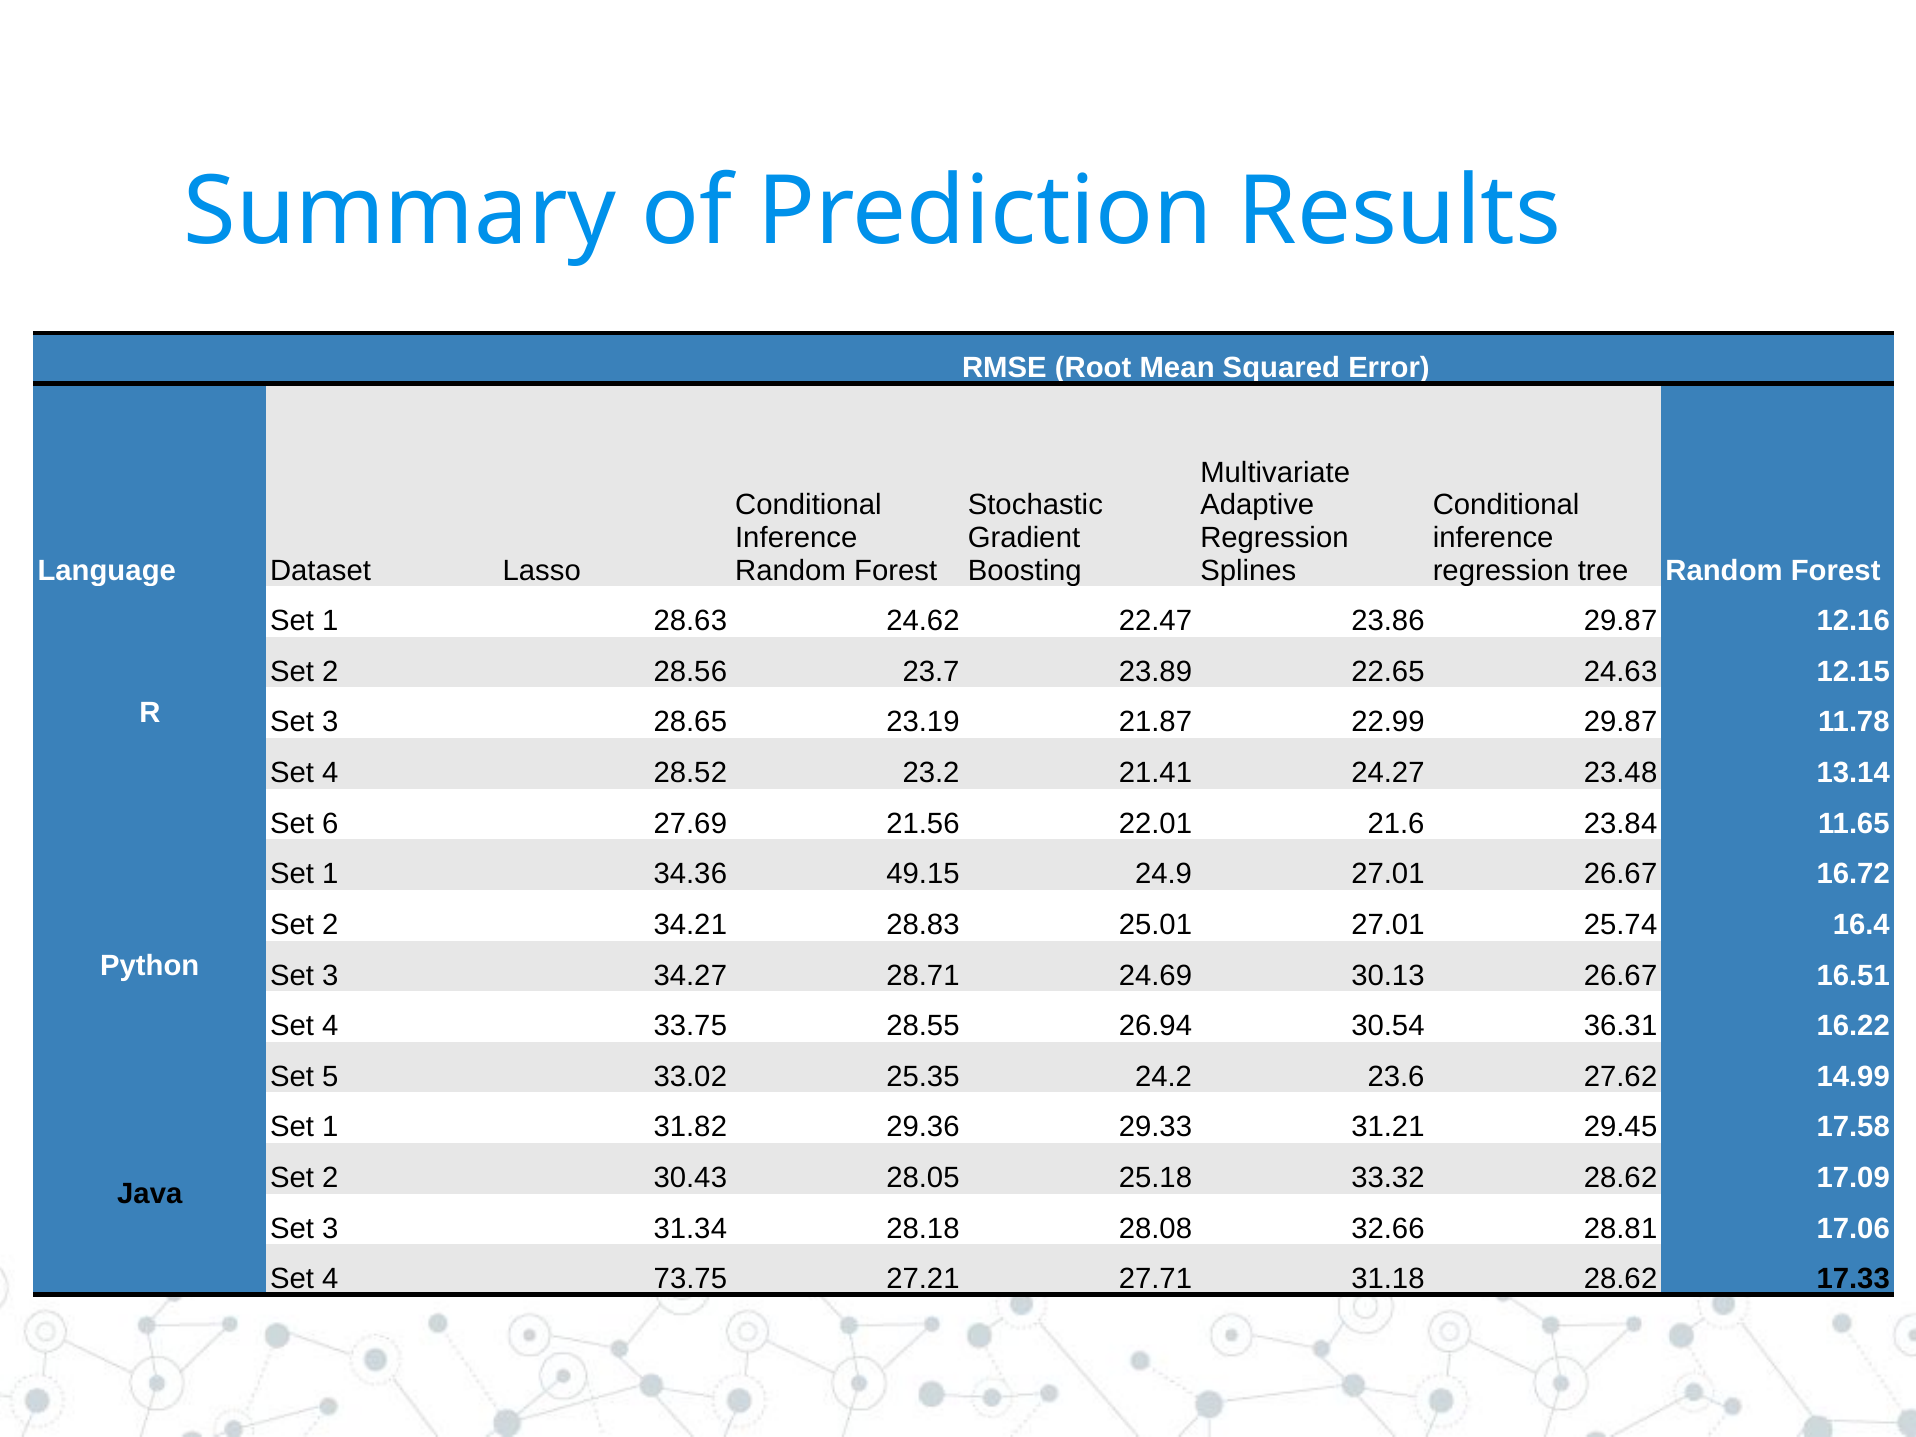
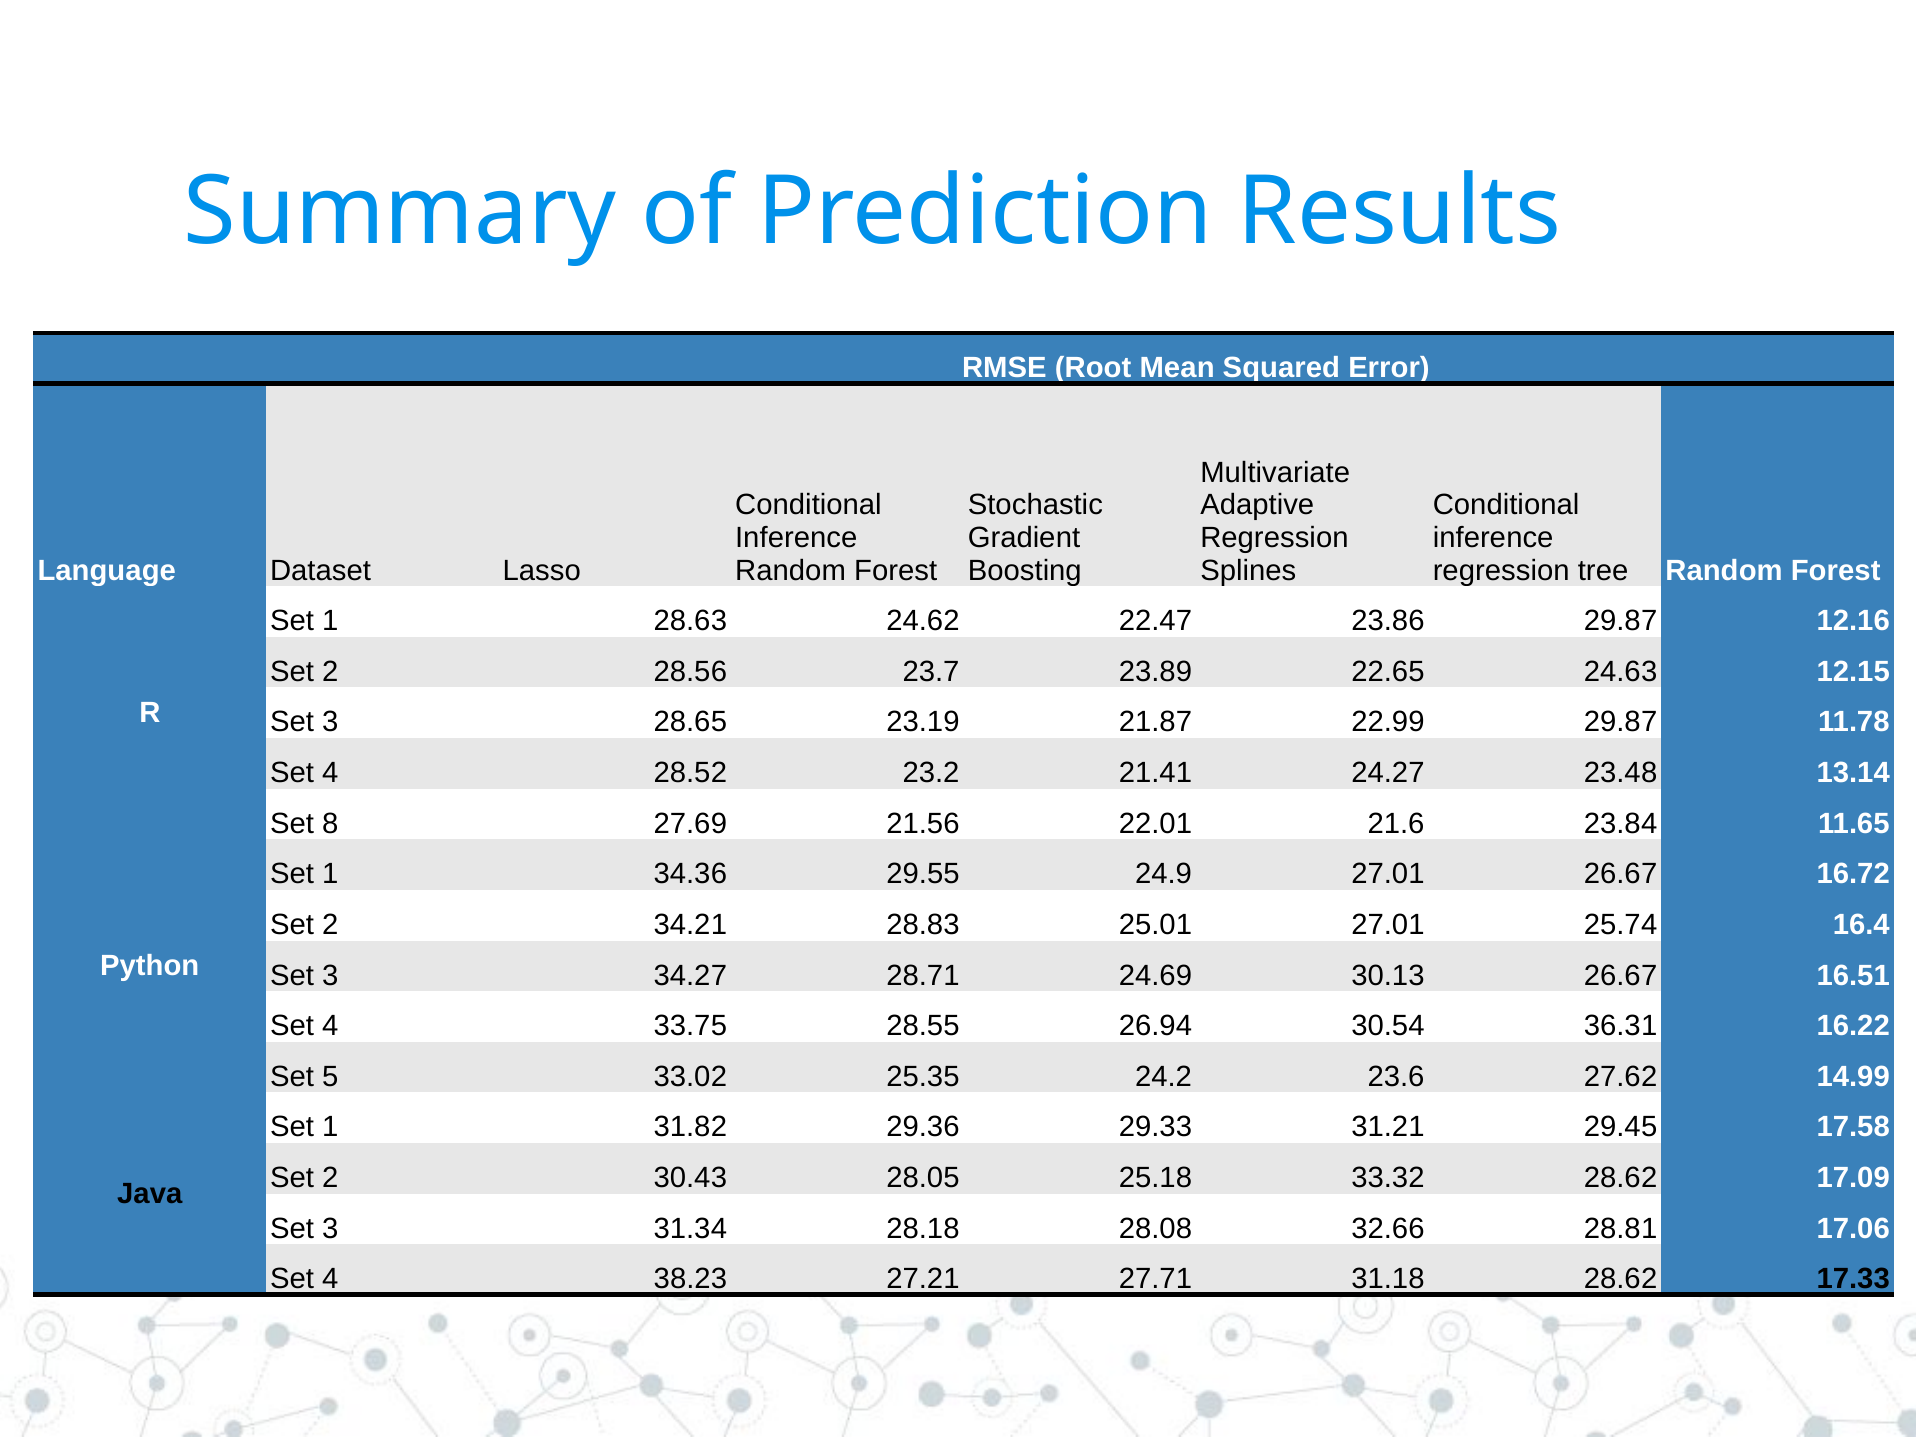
6: 6 -> 8
49.15: 49.15 -> 29.55
73.75: 73.75 -> 38.23
